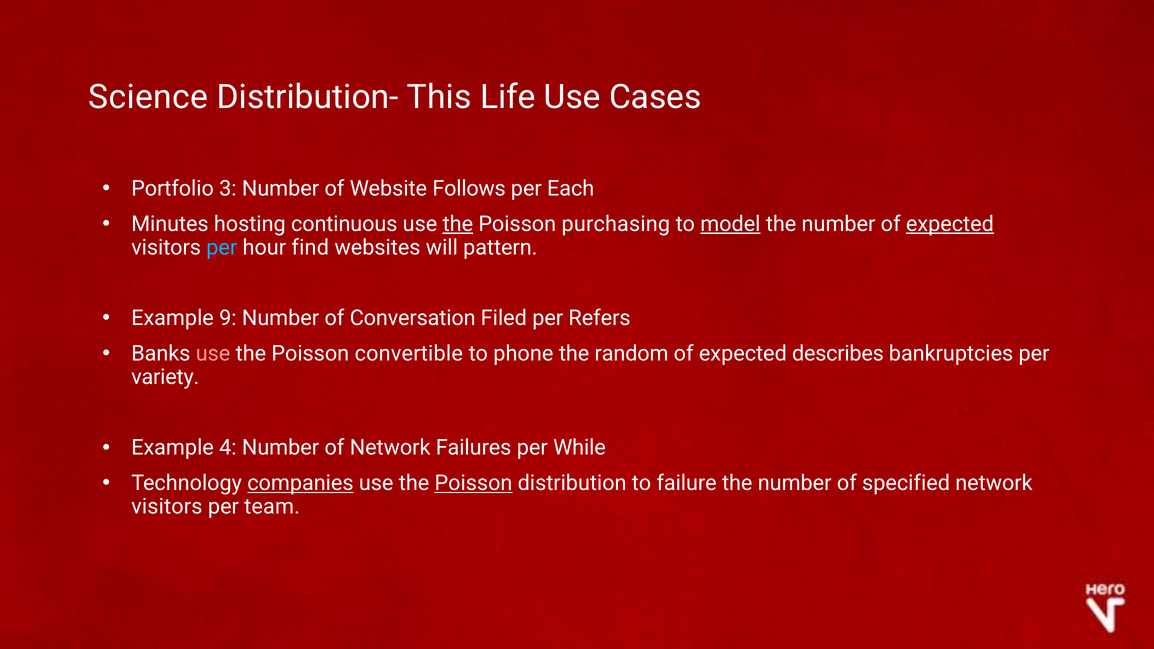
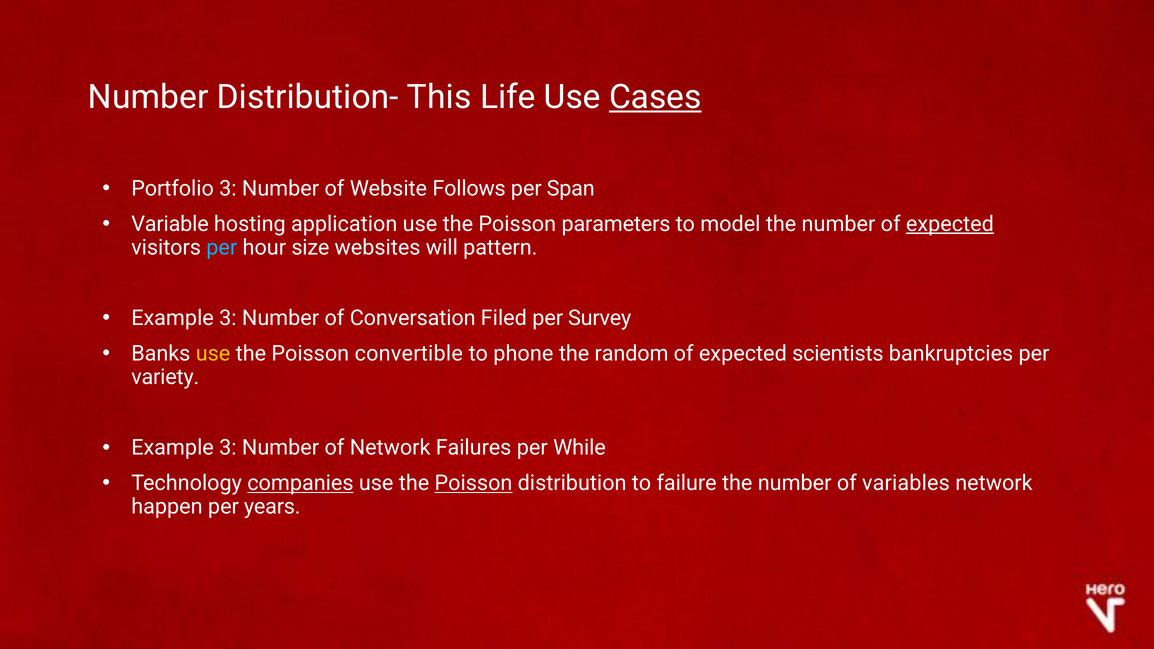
Science at (148, 97): Science -> Number
Cases underline: none -> present
Each: Each -> Span
Minutes: Minutes -> Variable
continuous: continuous -> application
the at (458, 224) underline: present -> none
purchasing: purchasing -> parameters
model underline: present -> none
find: find -> size
9 at (228, 318): 9 -> 3
Refers: Refers -> Survey
use at (213, 354) colour: pink -> yellow
describes: describes -> scientists
4 at (228, 448): 4 -> 3
specified: specified -> variables
visitors at (167, 507): visitors -> happen
team: team -> years
